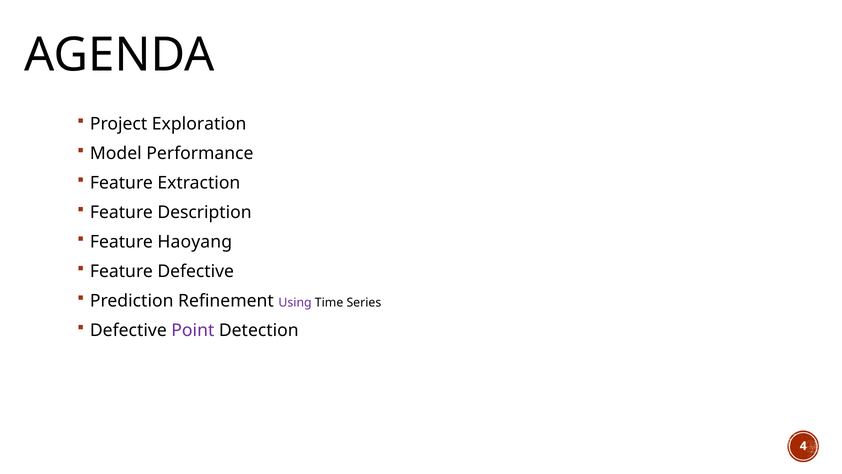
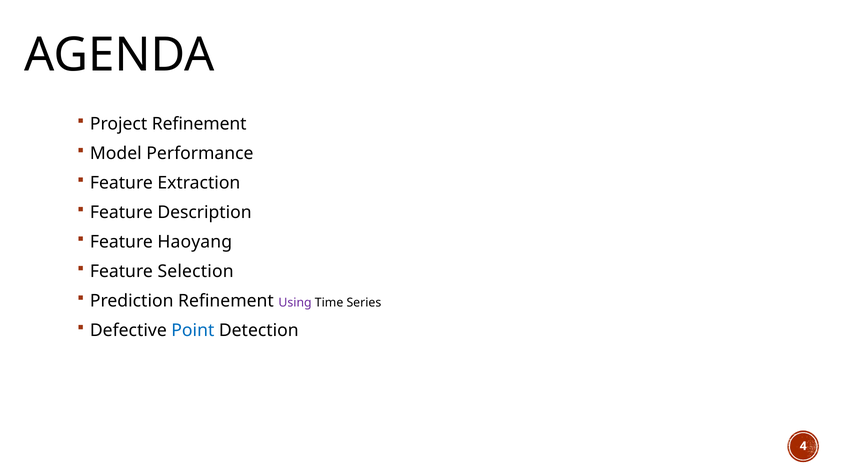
Project Exploration: Exploration -> Refinement
Feature Defective: Defective -> Selection
Point colour: purple -> blue
